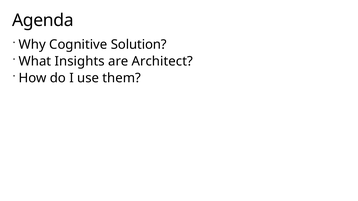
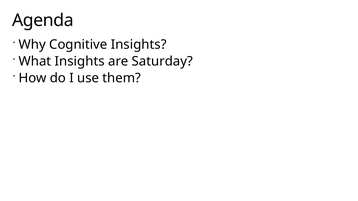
Cognitive Solution: Solution -> Insights
Architect: Architect -> Saturday
